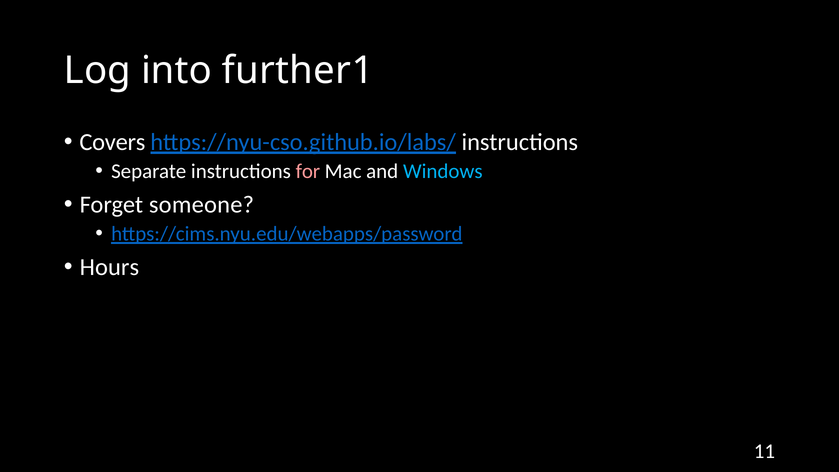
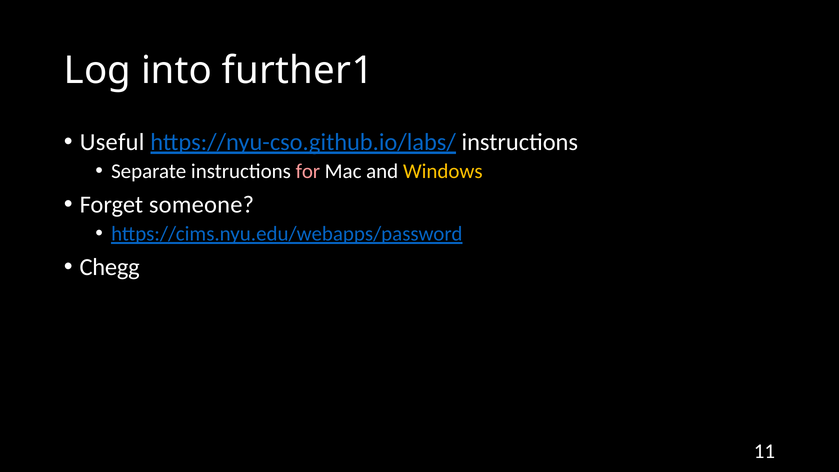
Covers: Covers -> Useful
Windows colour: light blue -> yellow
Hours: Hours -> Chegg
